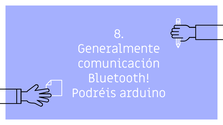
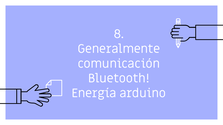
Podréis: Podréis -> Energía
